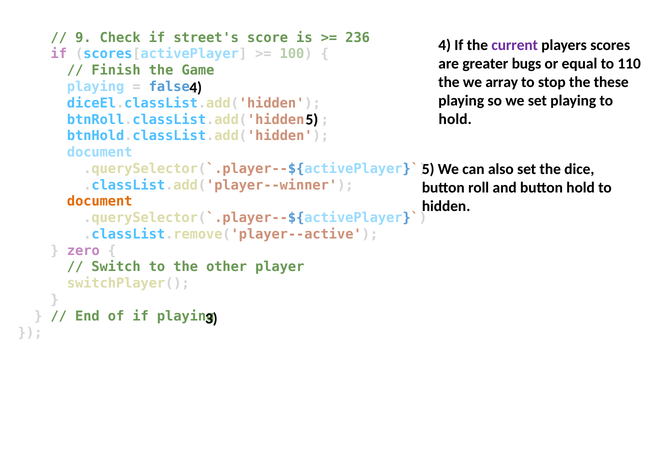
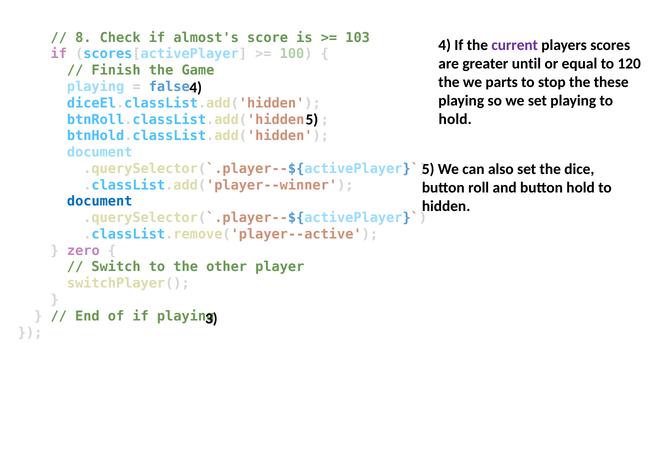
9: 9 -> 8
street's: street's -> almost's
236: 236 -> 103
bugs: bugs -> until
110: 110 -> 120
array: array -> parts
document at (100, 201) colour: orange -> blue
